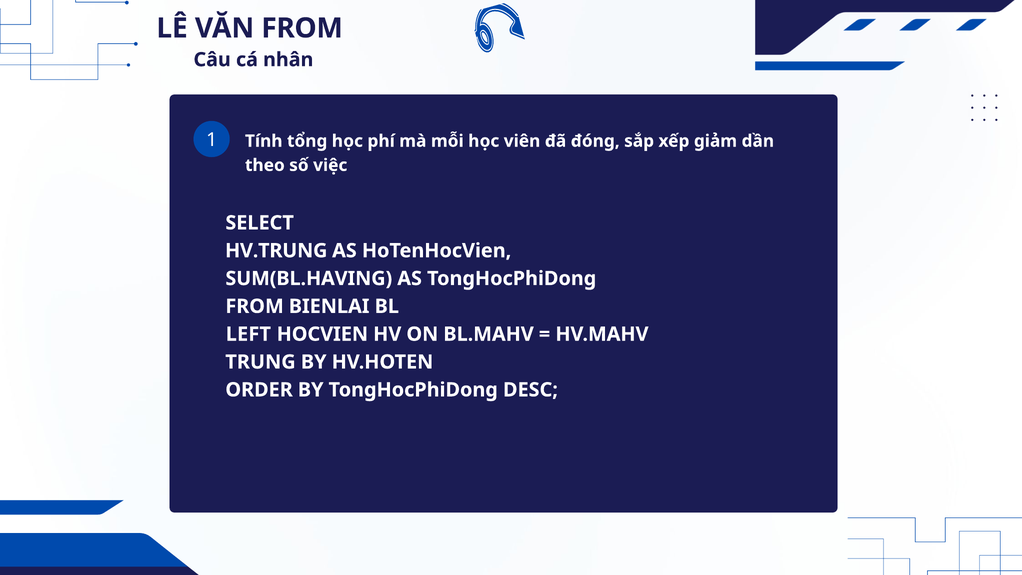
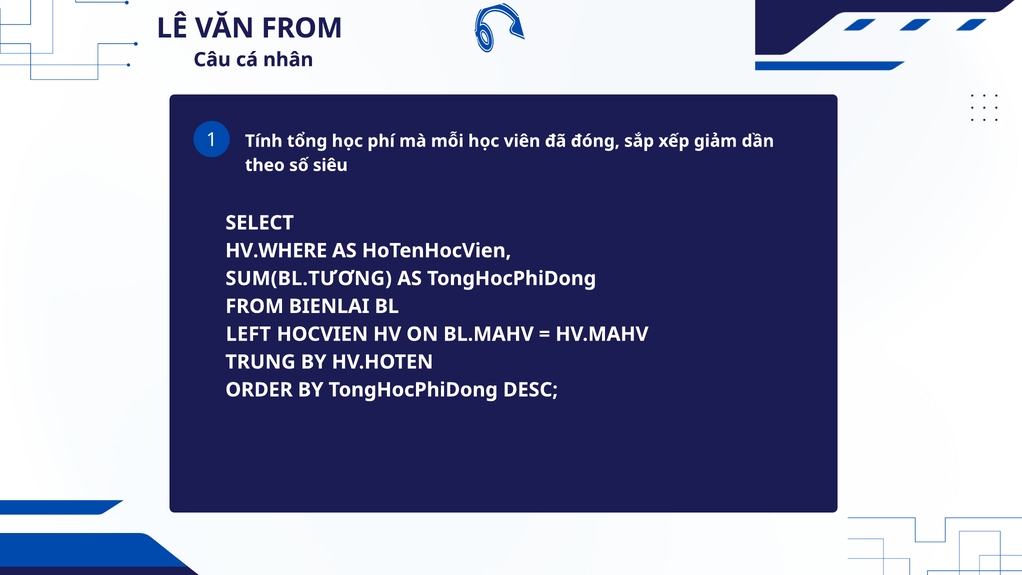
việc: việc -> siêu
HV.TRUNG: HV.TRUNG -> HV.WHERE
SUM(BL.HAVING: SUM(BL.HAVING -> SUM(BL.TƯƠNG
